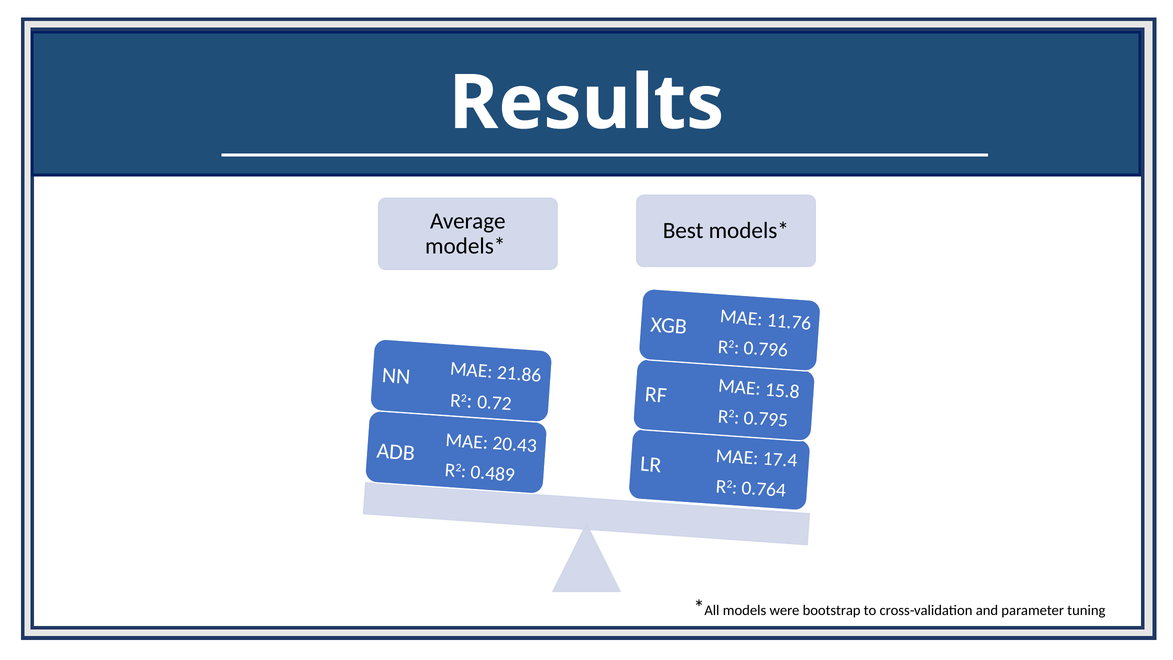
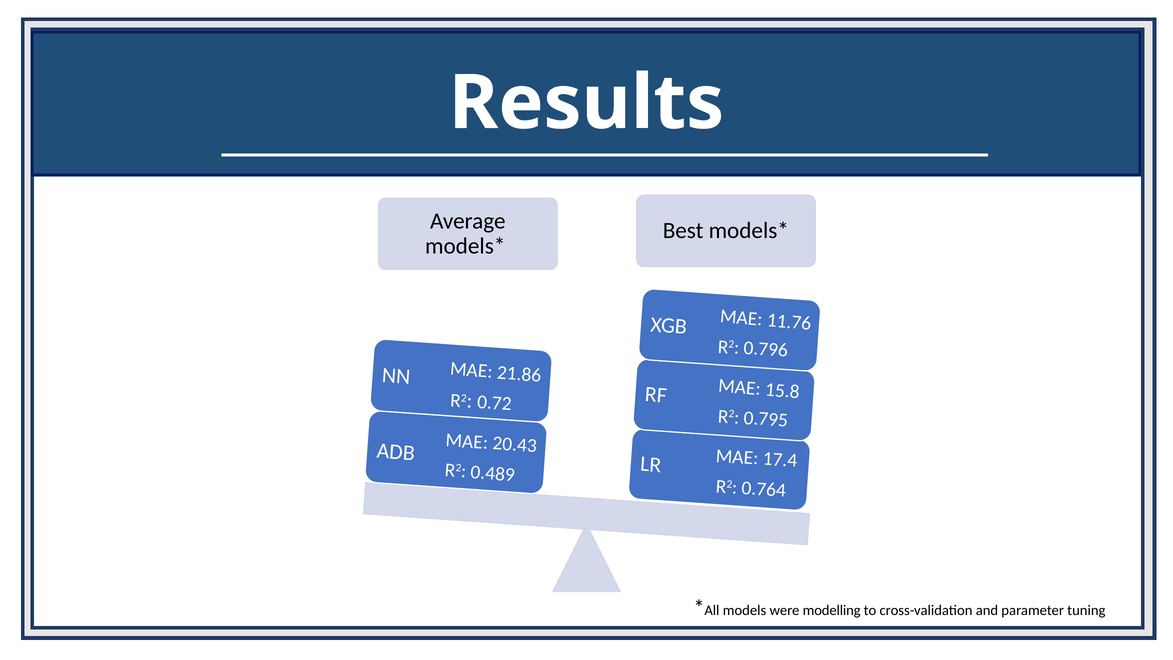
bootstrap: bootstrap -> modelling
